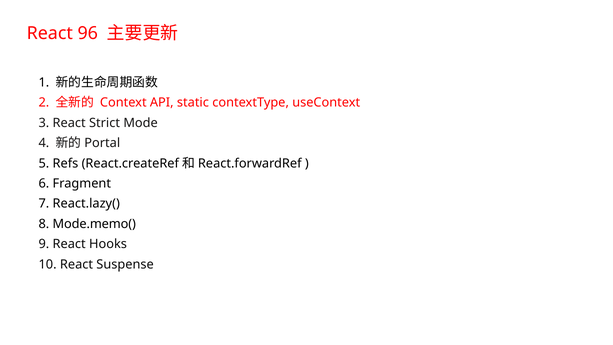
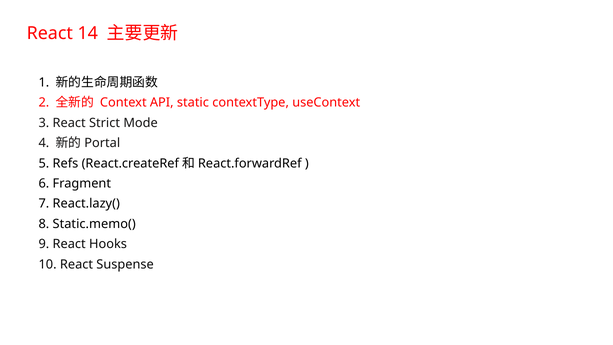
96: 96 -> 14
Mode.memo(: Mode.memo( -> Static.memo(
